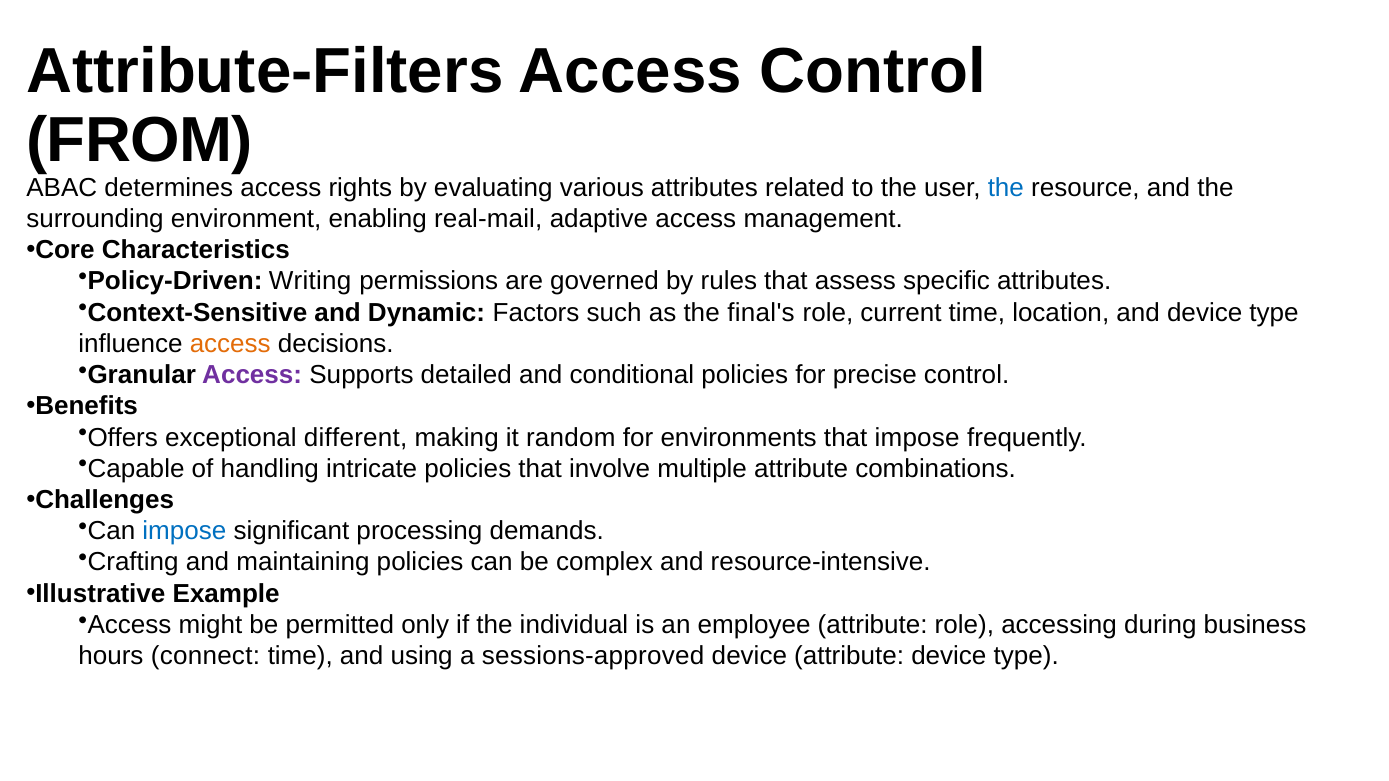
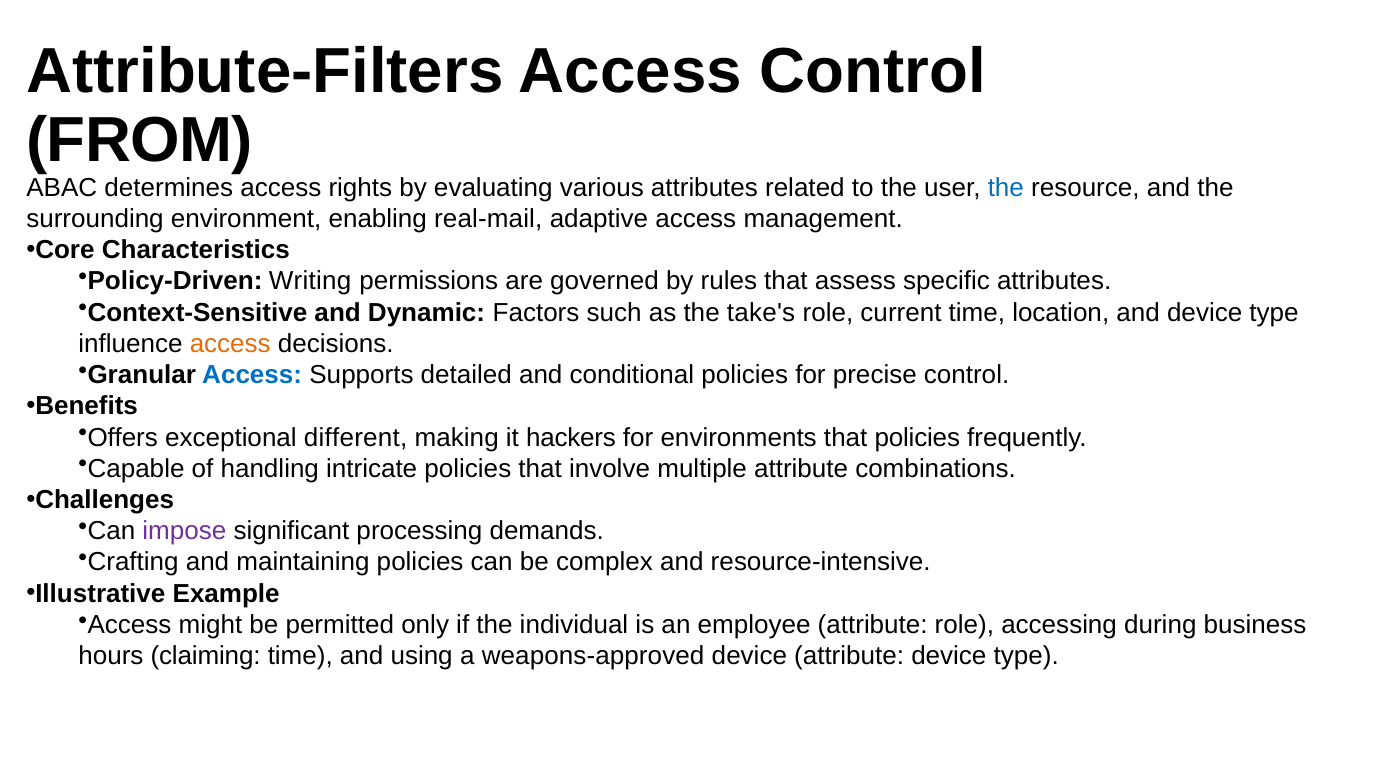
final's: final's -> take's
Access at (252, 375) colour: purple -> blue
random: random -> hackers
that impose: impose -> policies
impose at (184, 531) colour: blue -> purple
connect: connect -> claiming
sessions-approved: sessions-approved -> weapons-approved
